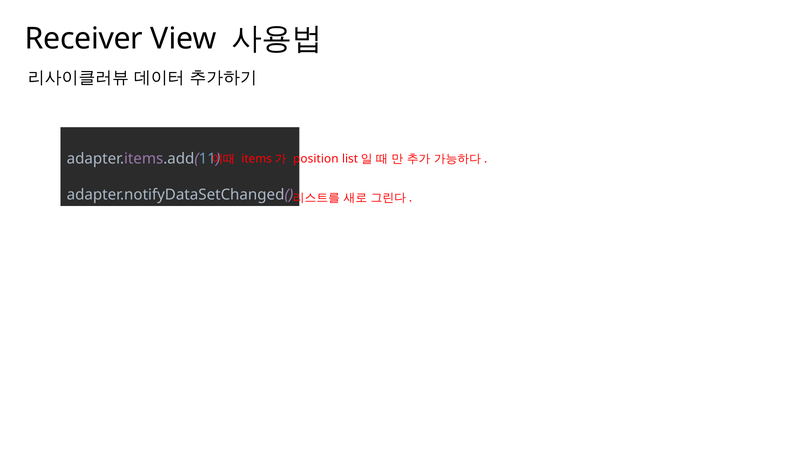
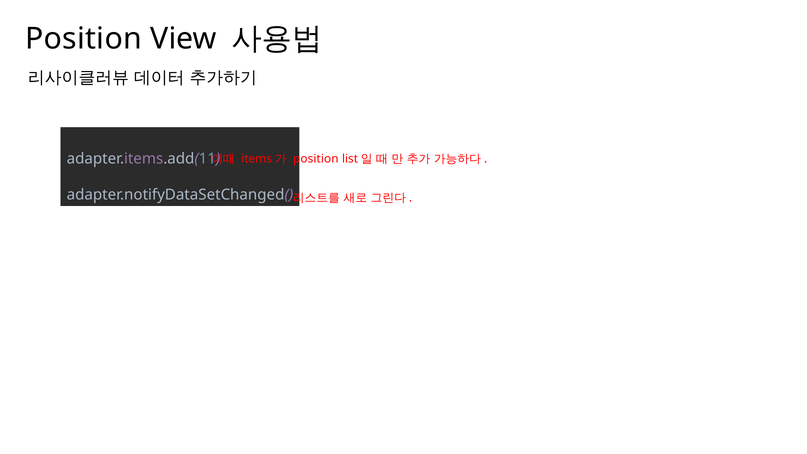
Receiver at (84, 39): Receiver -> Position
